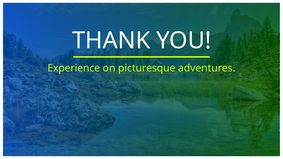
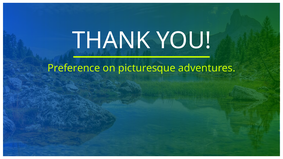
Experience: Experience -> Preference
